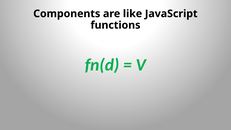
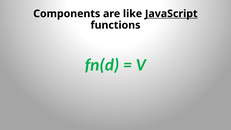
JavaScript underline: none -> present
